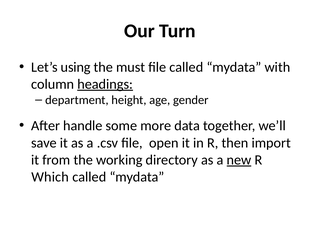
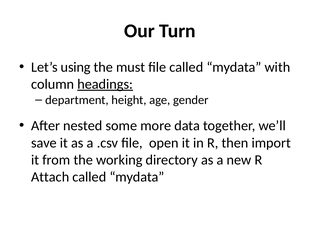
handle: handle -> nested
new underline: present -> none
Which: Which -> Attach
